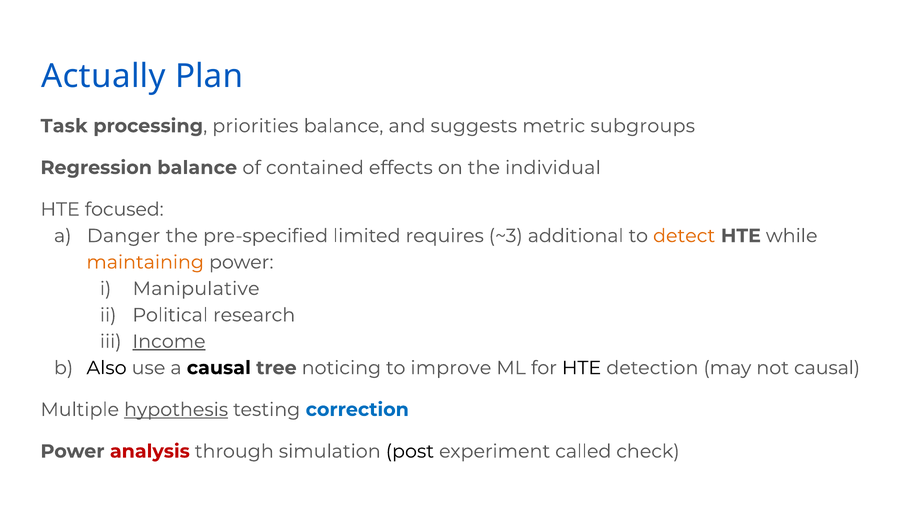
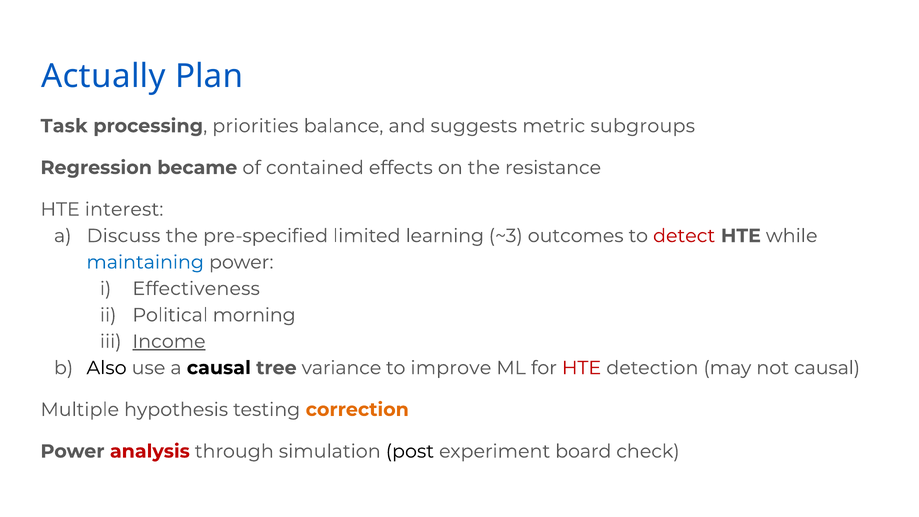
Regression balance: balance -> became
individual: individual -> resistance
focused: focused -> interest
Danger: Danger -> Discuss
requires: requires -> learning
additional: additional -> outcomes
detect colour: orange -> red
maintaining colour: orange -> blue
Manipulative: Manipulative -> Effectiveness
research: research -> morning
noticing: noticing -> variance
HTE at (582, 368) colour: black -> red
hypothesis underline: present -> none
correction colour: blue -> orange
called: called -> board
